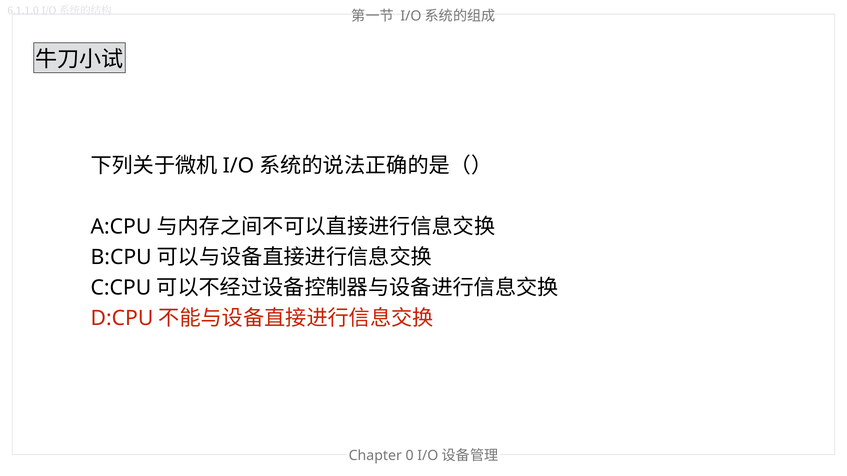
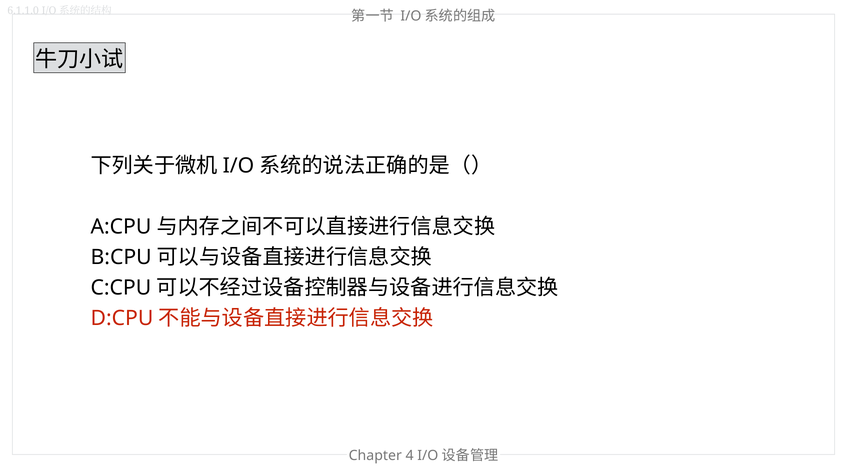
0: 0 -> 4
